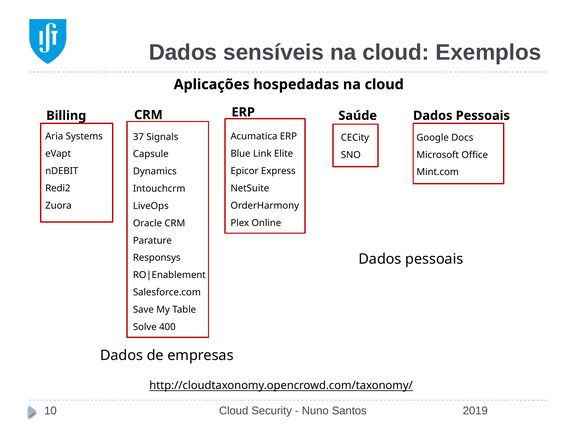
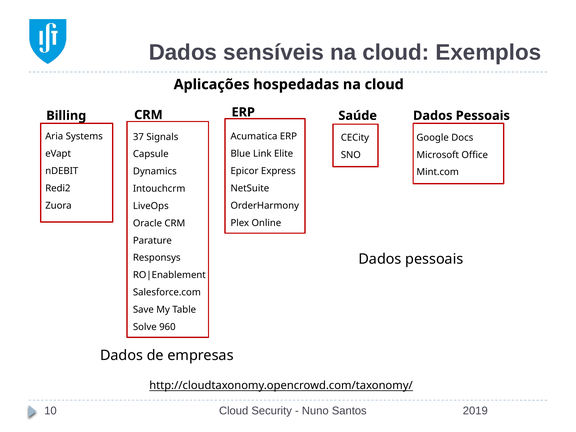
400: 400 -> 960
